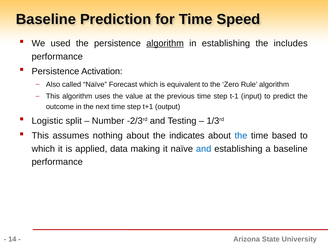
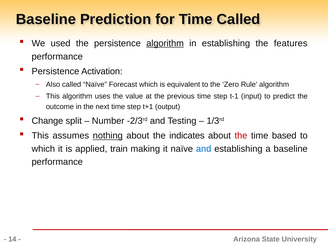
Time Speed: Speed -> Called
includes: includes -> features
Logistic: Logistic -> Change
nothing underline: none -> present
the at (241, 136) colour: blue -> red
data: data -> train
